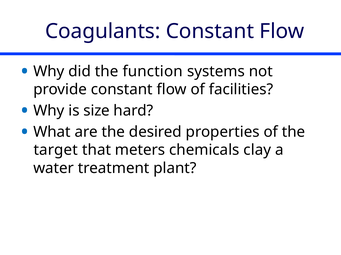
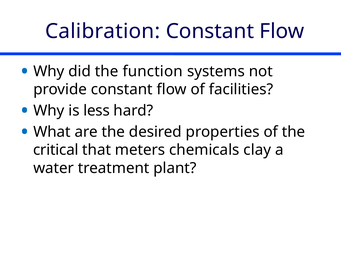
Coagulants: Coagulants -> Calibration
size: size -> less
target: target -> critical
